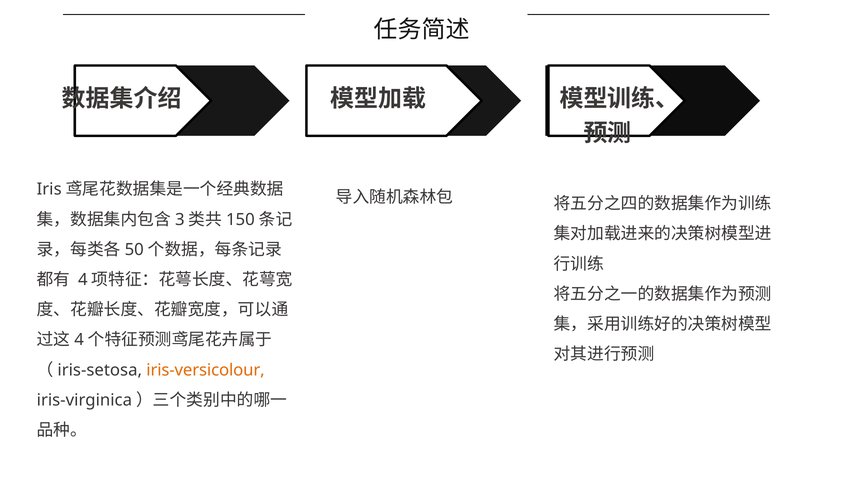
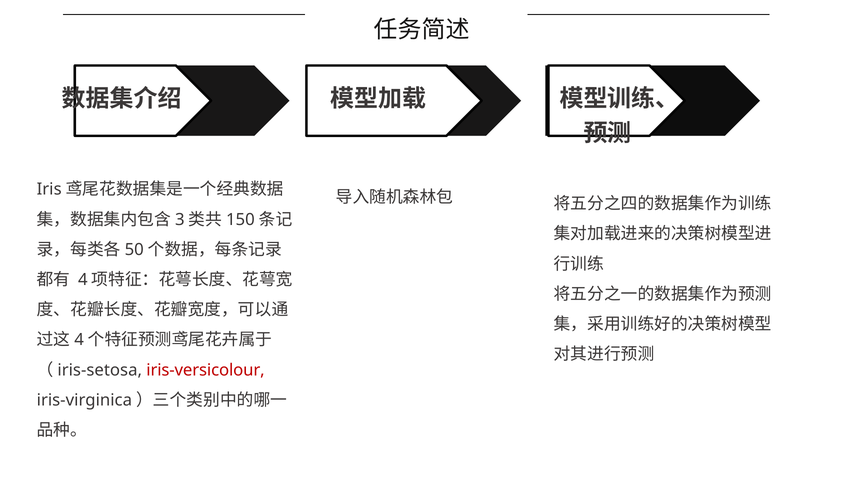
iris-versicolour colour: orange -> red
